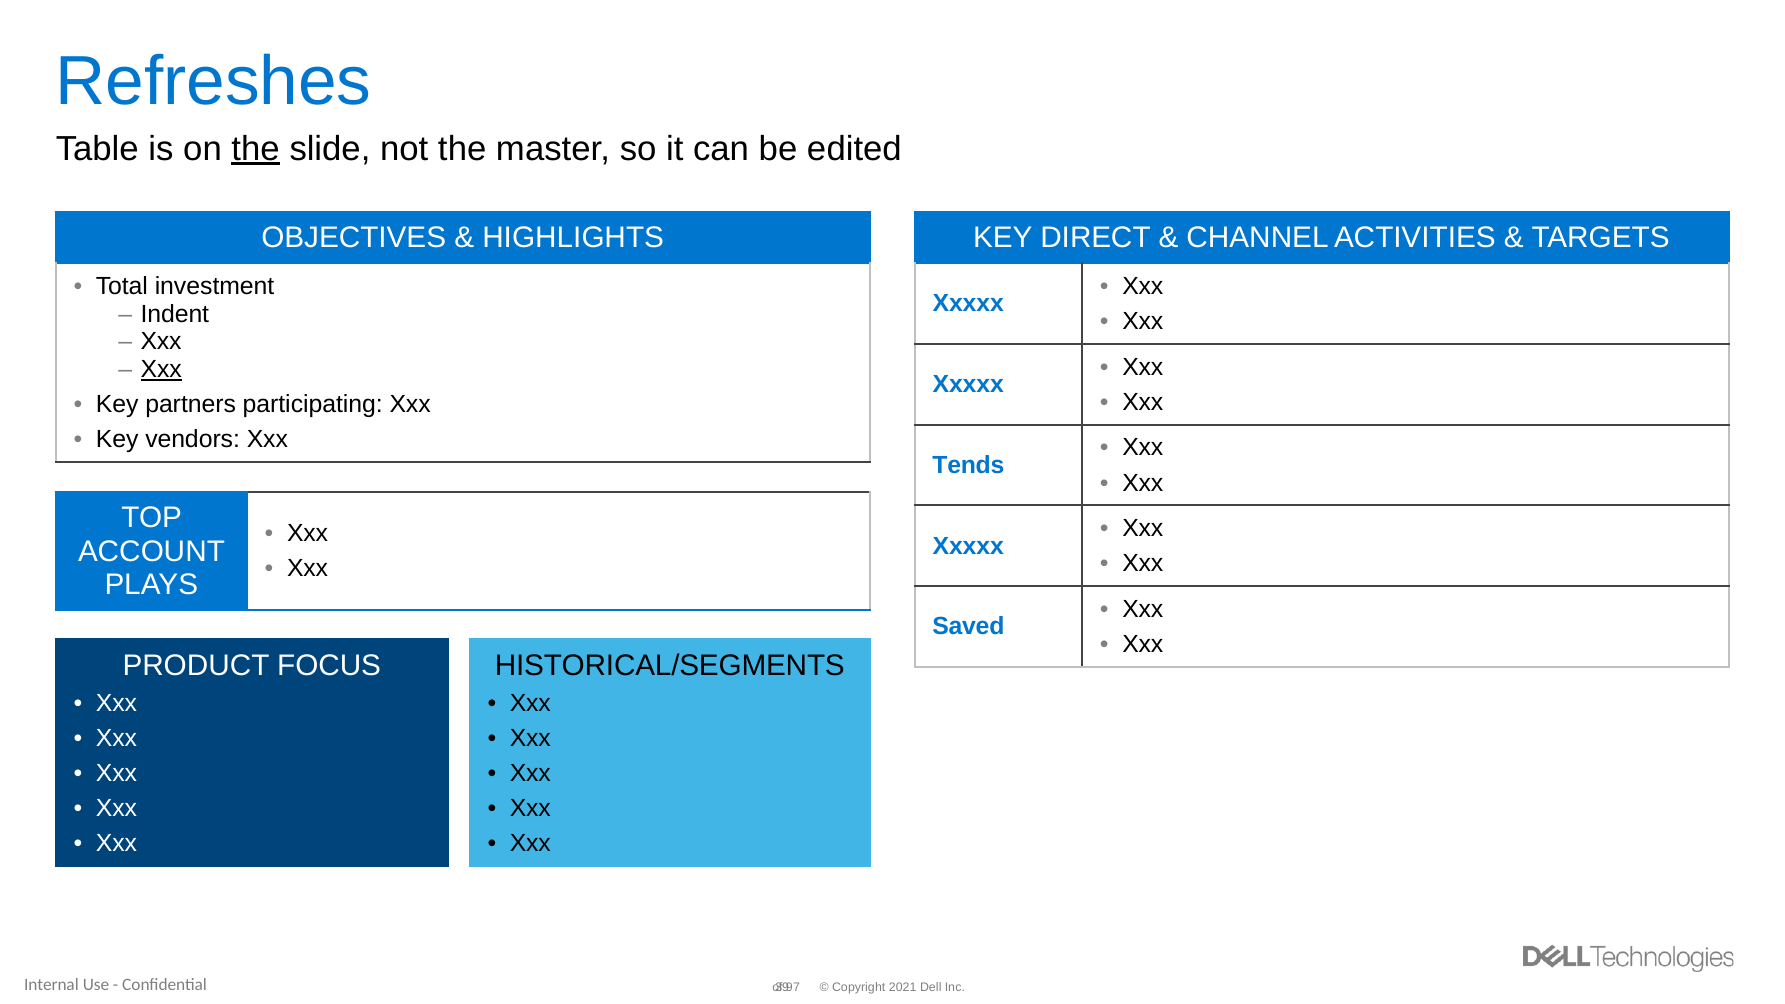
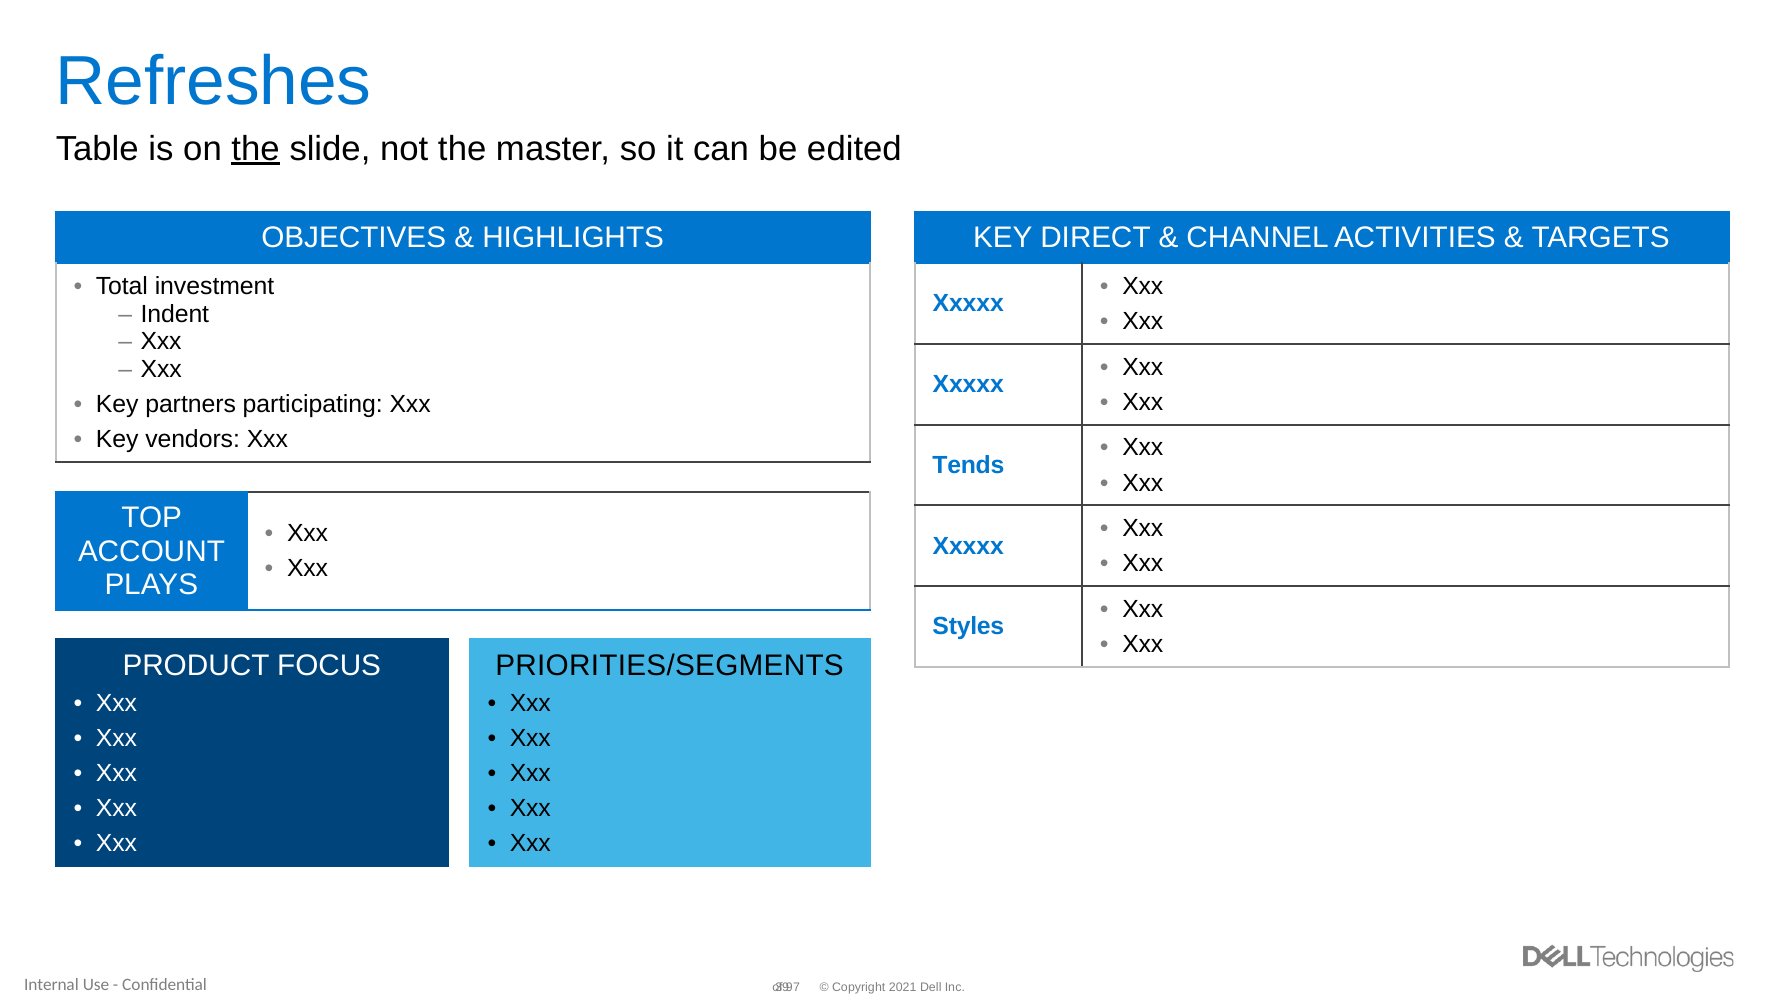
Xxx at (161, 369) underline: present -> none
Saved: Saved -> Styles
HISTORICAL/SEGMENTS: HISTORICAL/SEGMENTS -> PRIORITIES/SEGMENTS
